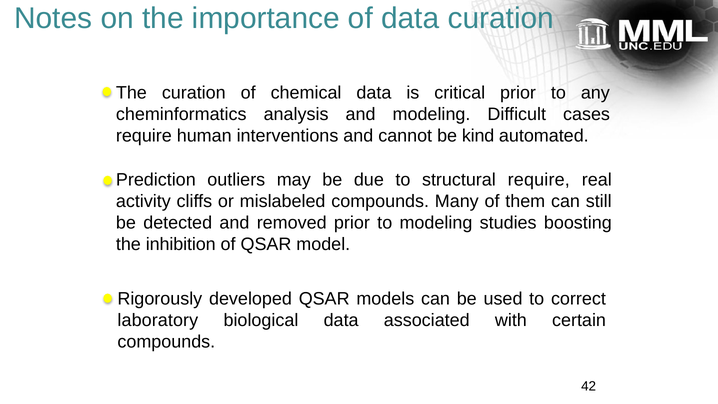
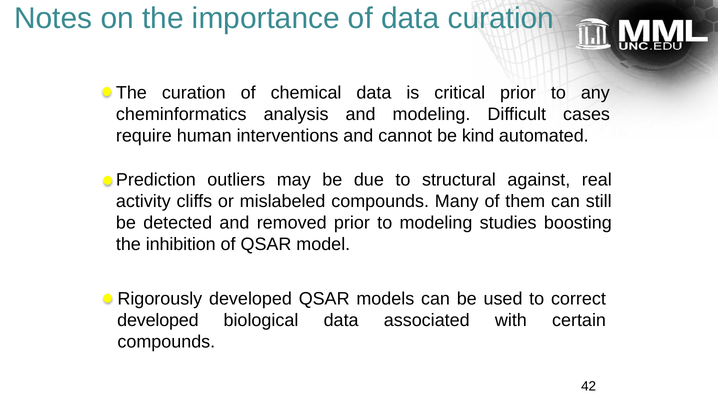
structural require: require -> against
laboratory at (158, 320): laboratory -> developed
